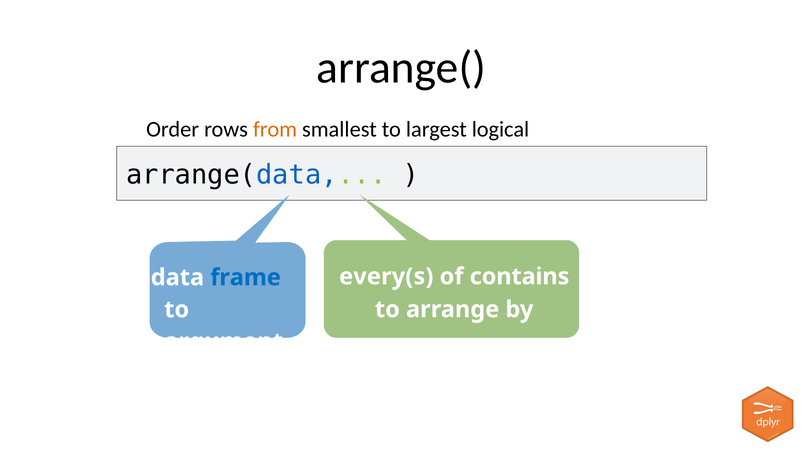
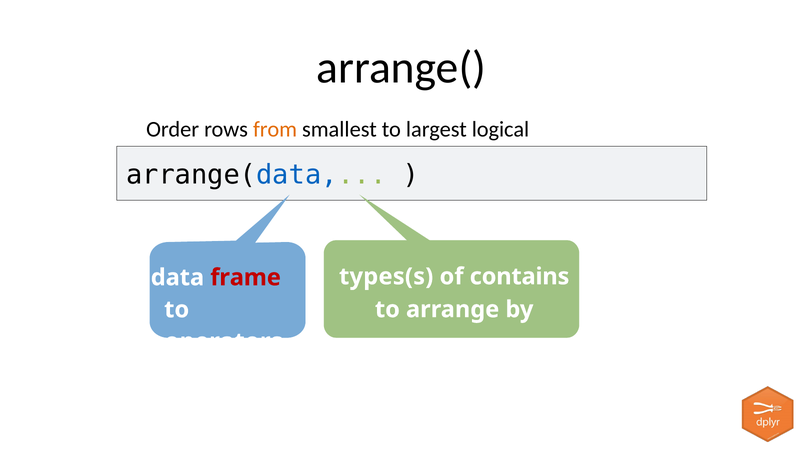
every(s: every(s -> types(s
frame colour: blue -> red
argument: argument -> operators
